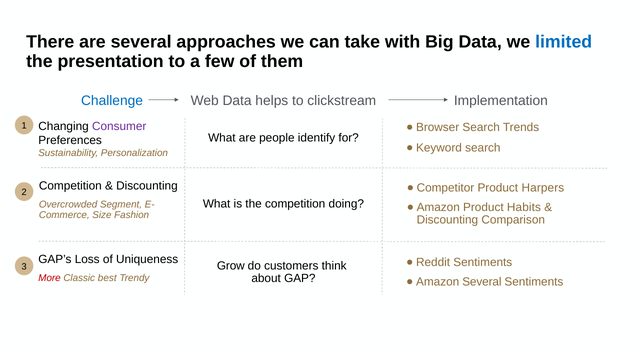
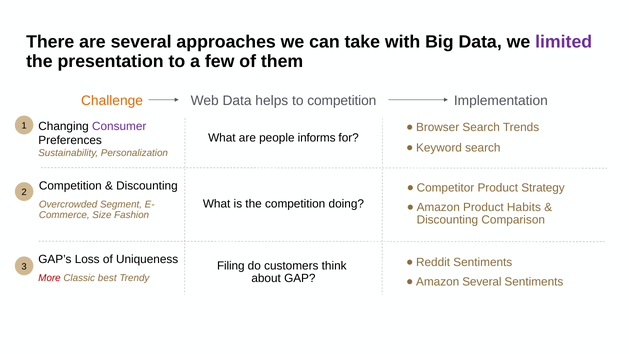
limited colour: blue -> purple
Challenge colour: blue -> orange
to clickstream: clickstream -> competition
identify: identify -> informs
Harpers: Harpers -> Strategy
Grow: Grow -> Filing
